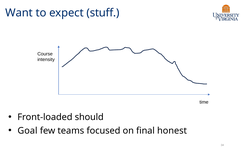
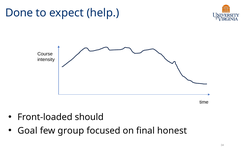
Want: Want -> Done
stuff: stuff -> help
teams: teams -> group
